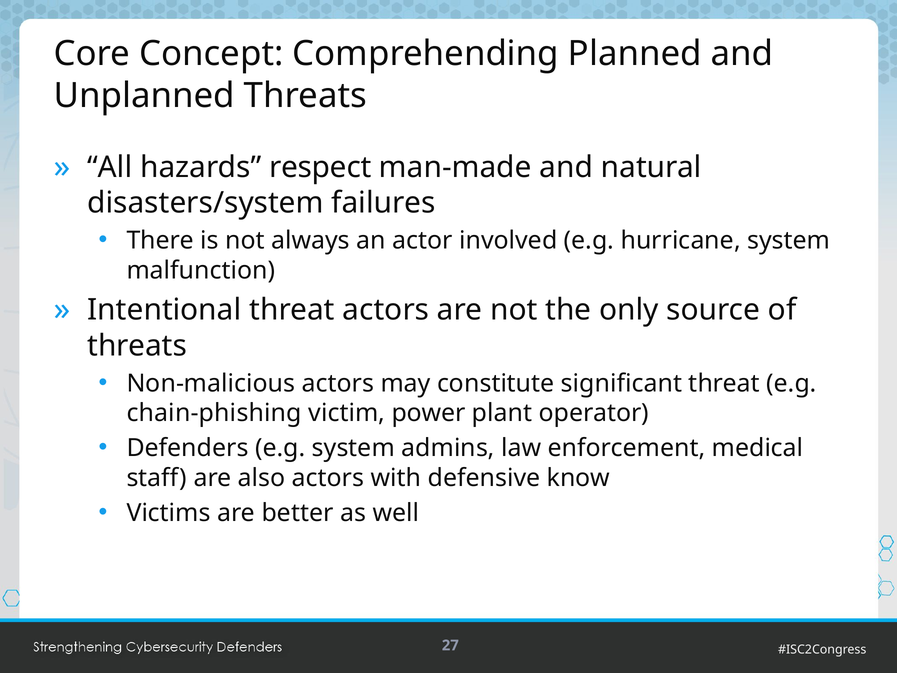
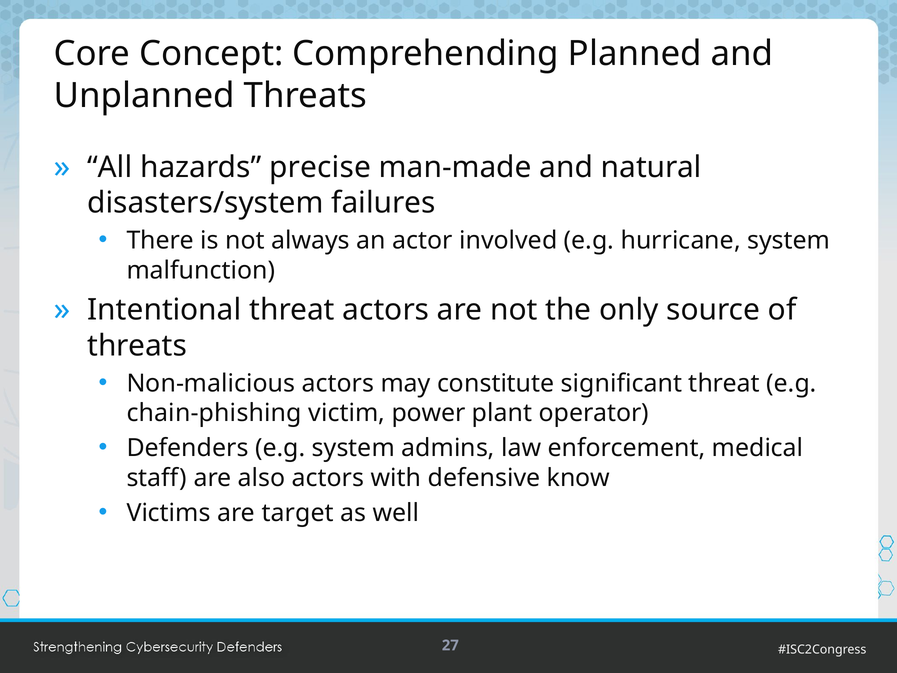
respect: respect -> precise
better: better -> target
